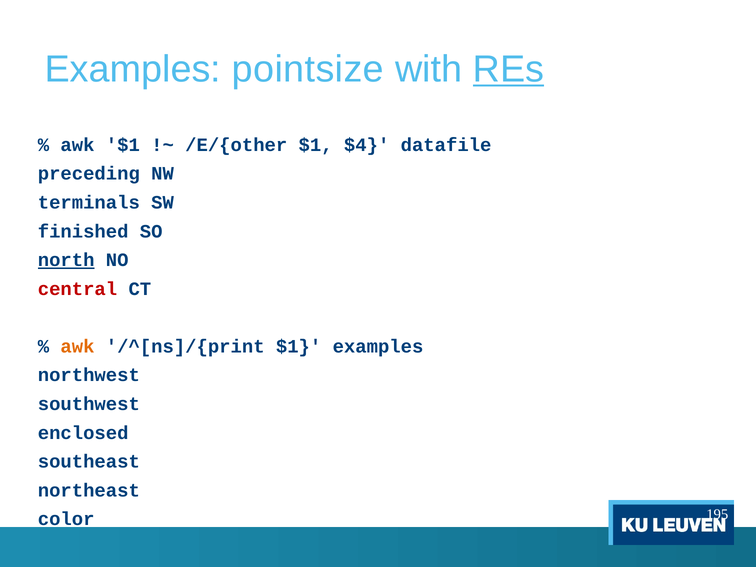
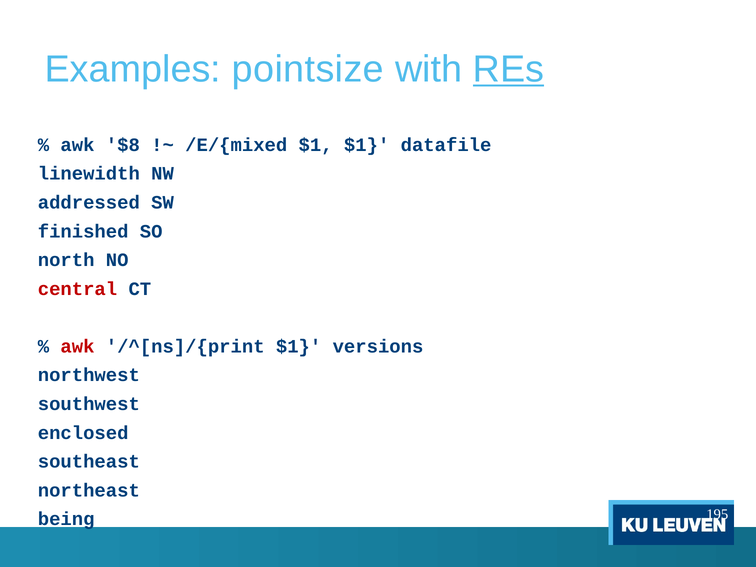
awk $1: $1 -> $8
/E/{other: /E/{other -> /E/{mixed
$1 $4: $4 -> $1
preceding: preceding -> linewidth
terminals: terminals -> addressed
north underline: present -> none
awk at (77, 346) colour: orange -> red
$1 examples: examples -> versions
color: color -> being
